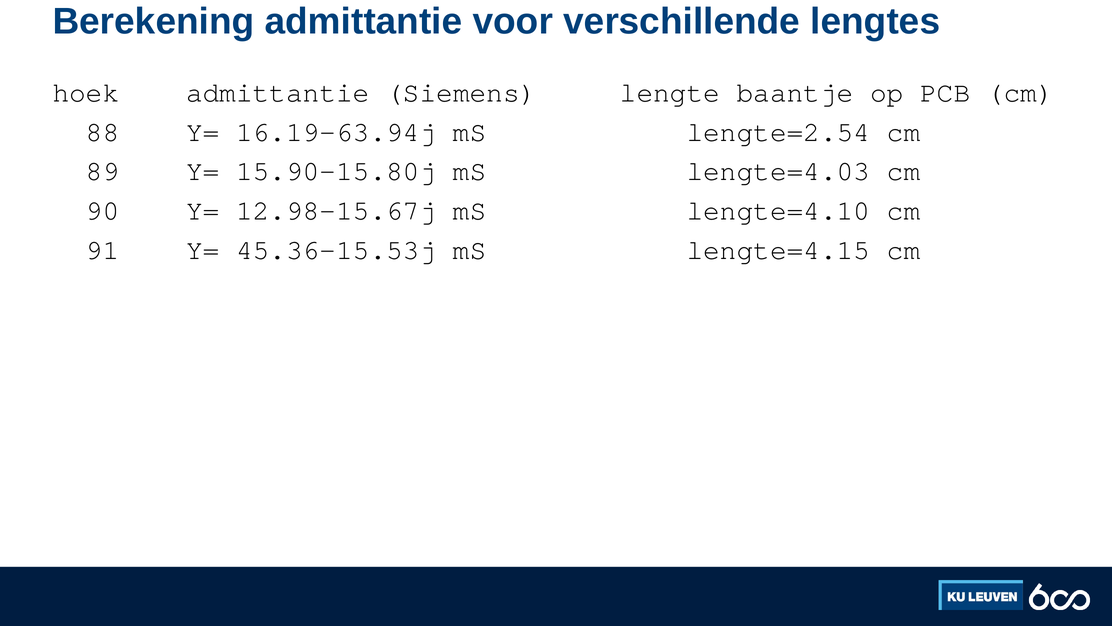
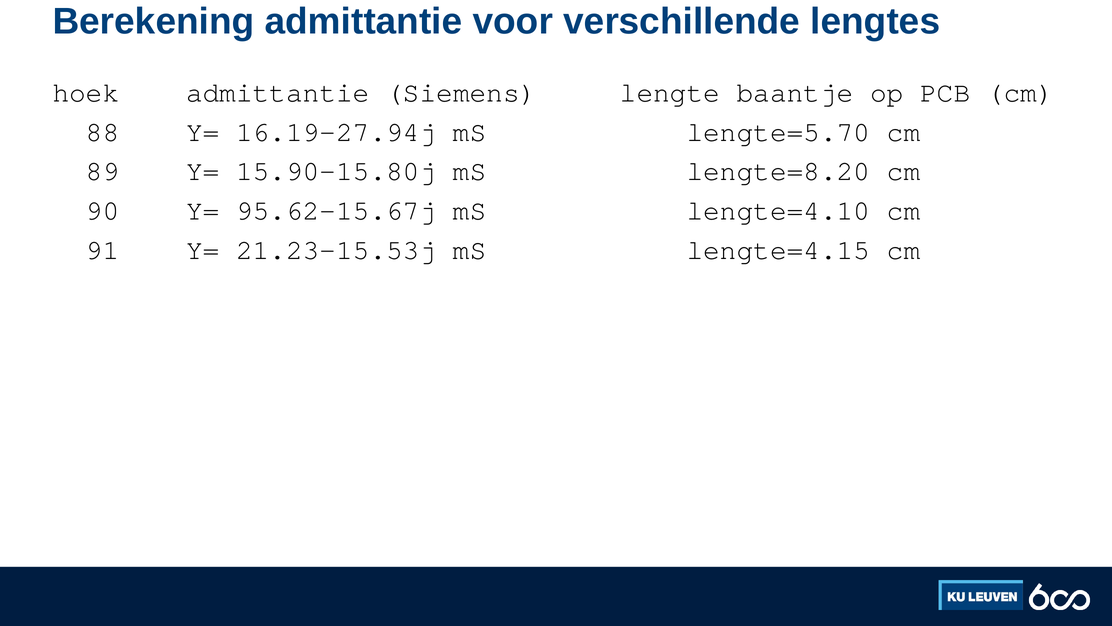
16.19-63.94j: 16.19-63.94j -> 16.19-27.94j
lengte=2.54: lengte=2.54 -> lengte=5.70
lengte=4.03: lengte=4.03 -> lengte=8.20
12.98-15.67j: 12.98-15.67j -> 95.62-15.67j
45.36-15.53j: 45.36-15.53j -> 21.23-15.53j
